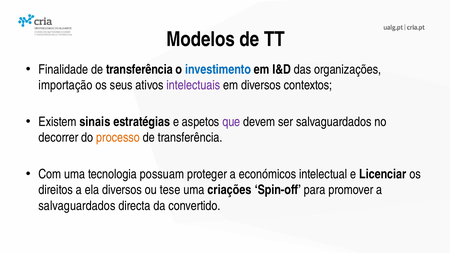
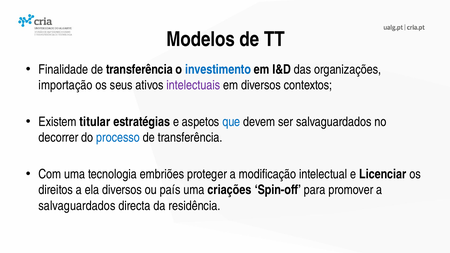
sinais: sinais -> titular
que colour: purple -> blue
processo colour: orange -> blue
possuam: possuam -> embriões
económicos: económicos -> modificação
tese: tese -> país
convertido: convertido -> residência
